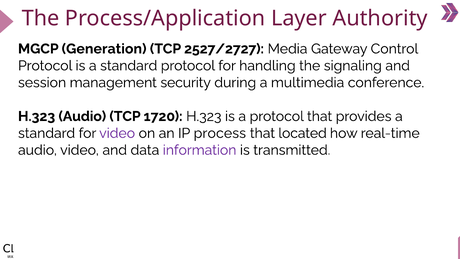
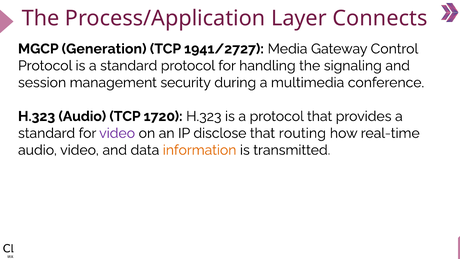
Authority: Authority -> Connects
2527/2727: 2527/2727 -> 1941/2727
process: process -> disclose
located: located -> routing
information colour: purple -> orange
